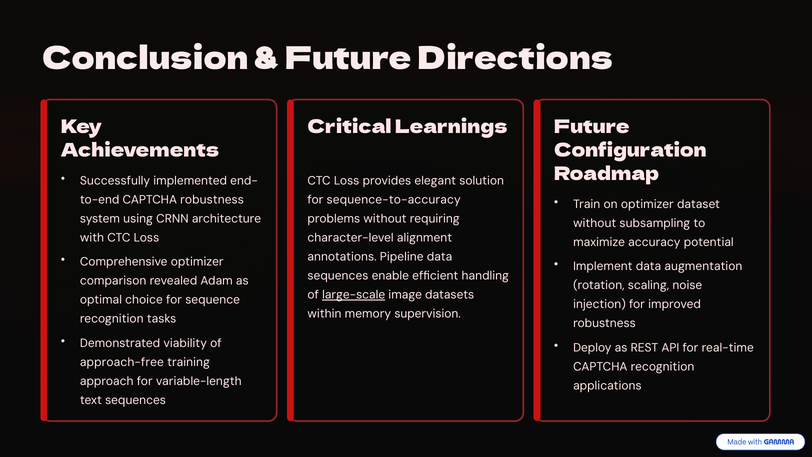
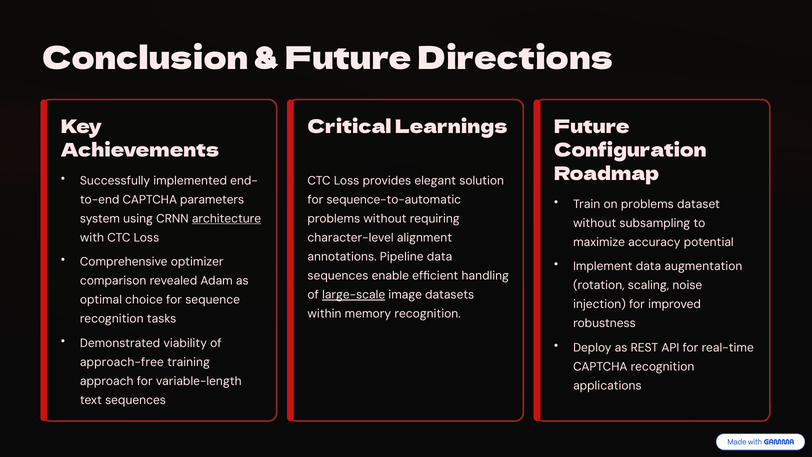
CAPTCHA robustness: robustness -> parameters
sequence-to-accuracy: sequence-to-accuracy -> sequence-to-automatic
on optimizer: optimizer -> problems
architecture underline: none -> present
memory supervision: supervision -> recognition
